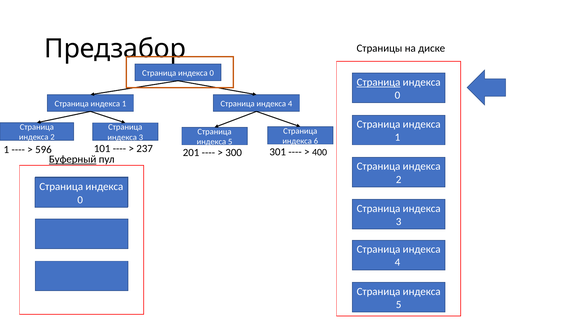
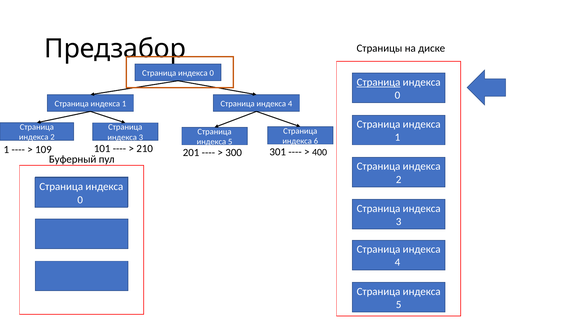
596: 596 -> 109
237: 237 -> 210
Буферный underline: present -> none
